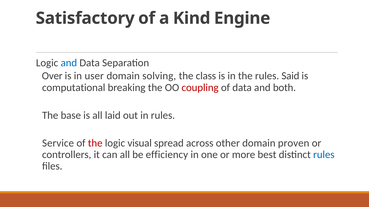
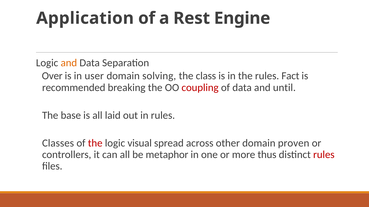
Satisfactory: Satisfactory -> Application
Kind: Kind -> Rest
and at (69, 63) colour: blue -> orange
Said: Said -> Fact
computational: computational -> recommended
both: both -> until
Service: Service -> Classes
efficiency: efficiency -> metaphor
best: best -> thus
rules at (324, 155) colour: blue -> red
